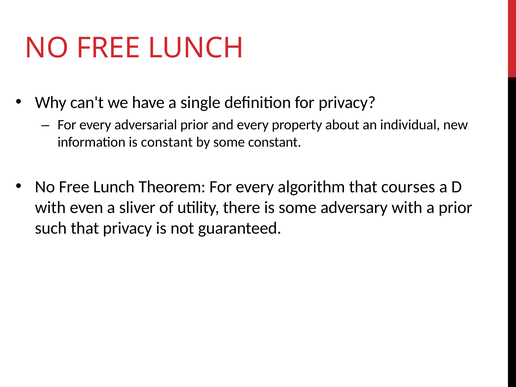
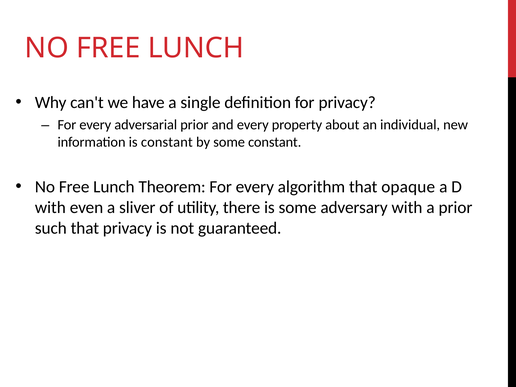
courses: courses -> opaque
